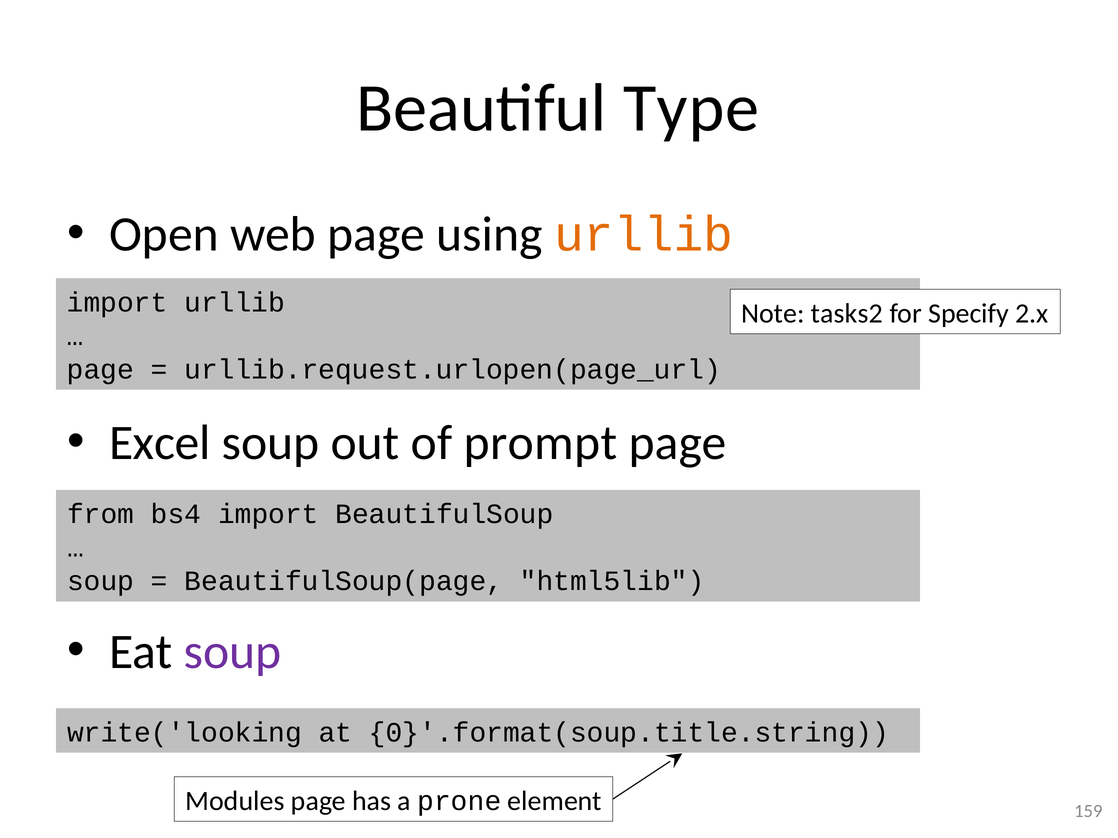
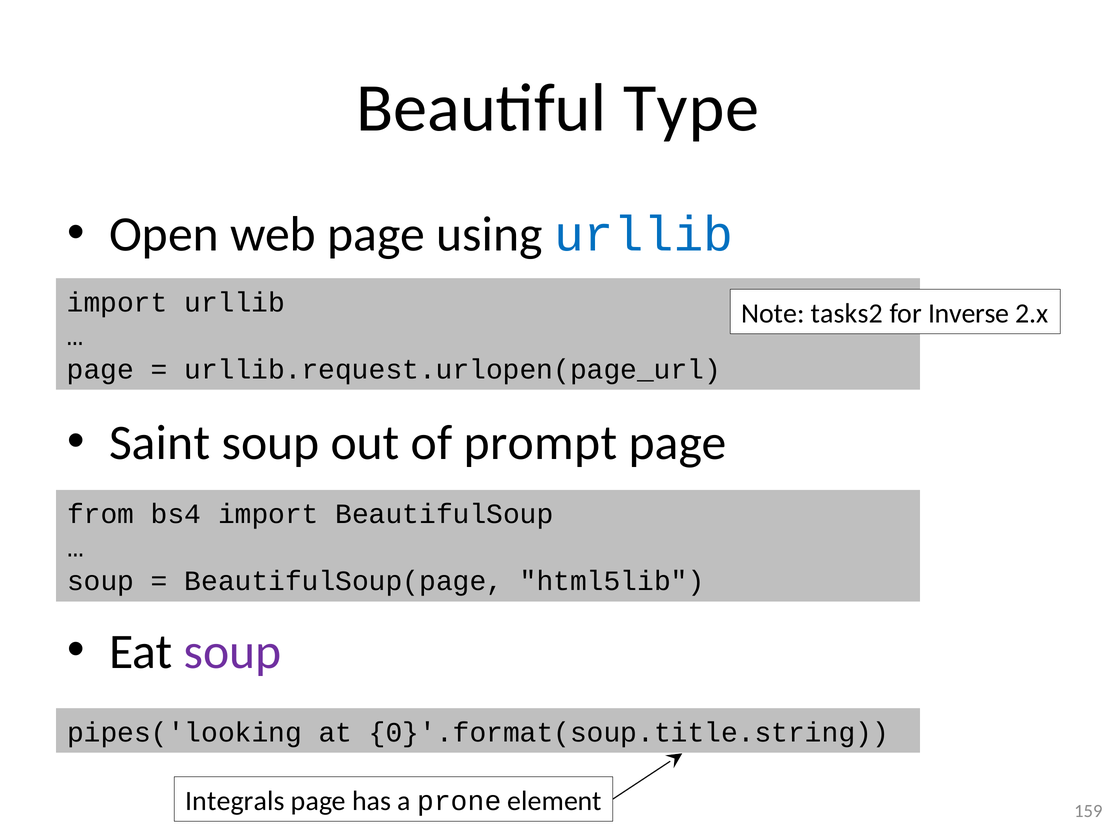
urllib at (644, 235) colour: orange -> blue
Specify: Specify -> Inverse
Excel: Excel -> Saint
write('looking: write('looking -> pipes('looking
Modules: Modules -> Integrals
